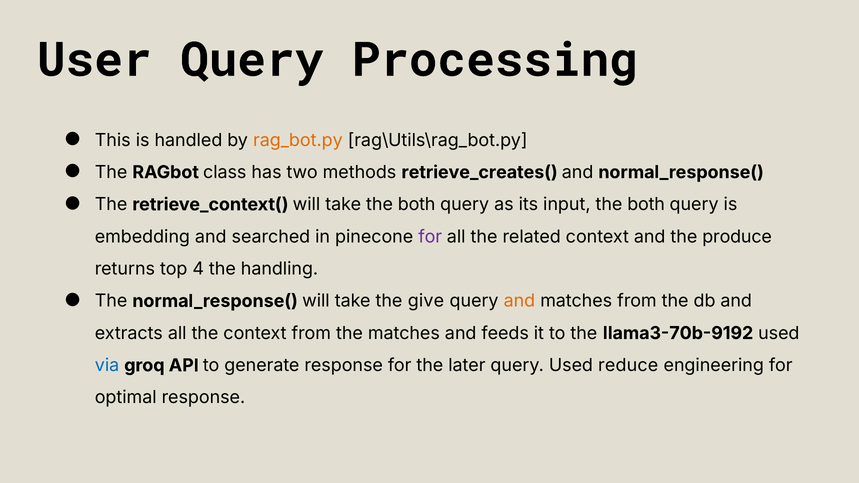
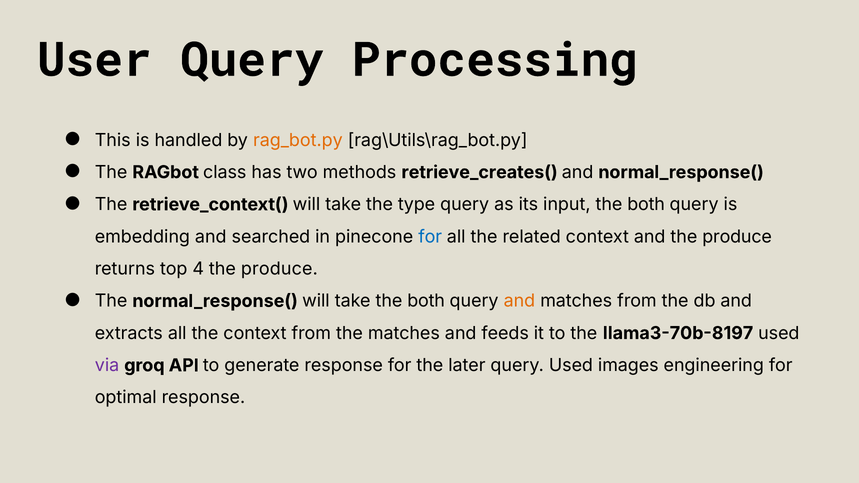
take the both: both -> type
for at (430, 237) colour: purple -> blue
4 the handling: handling -> produce
take the give: give -> both
llama3-70b-9192: llama3-70b-9192 -> llama3-70b-8197
via colour: blue -> purple
reduce: reduce -> images
